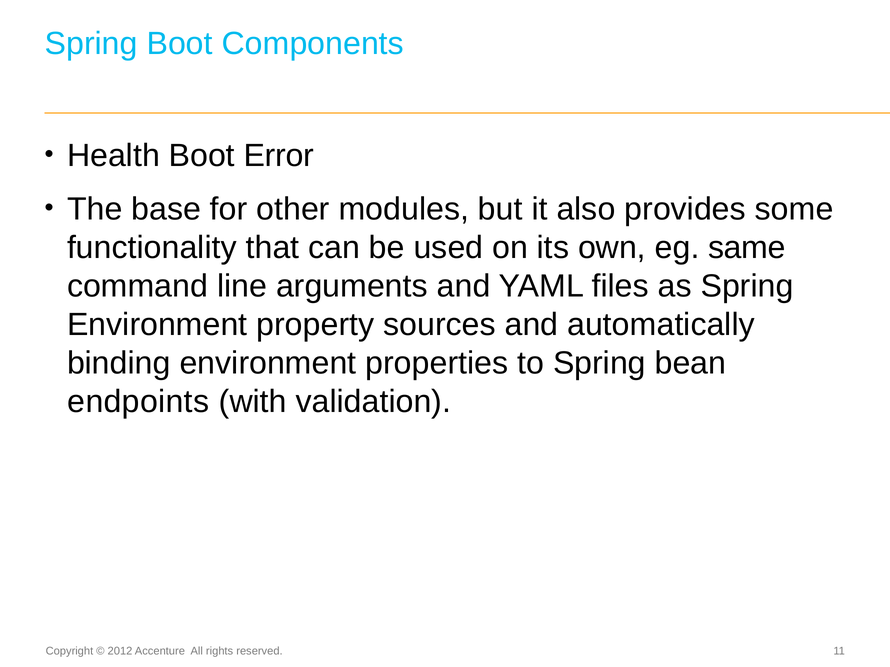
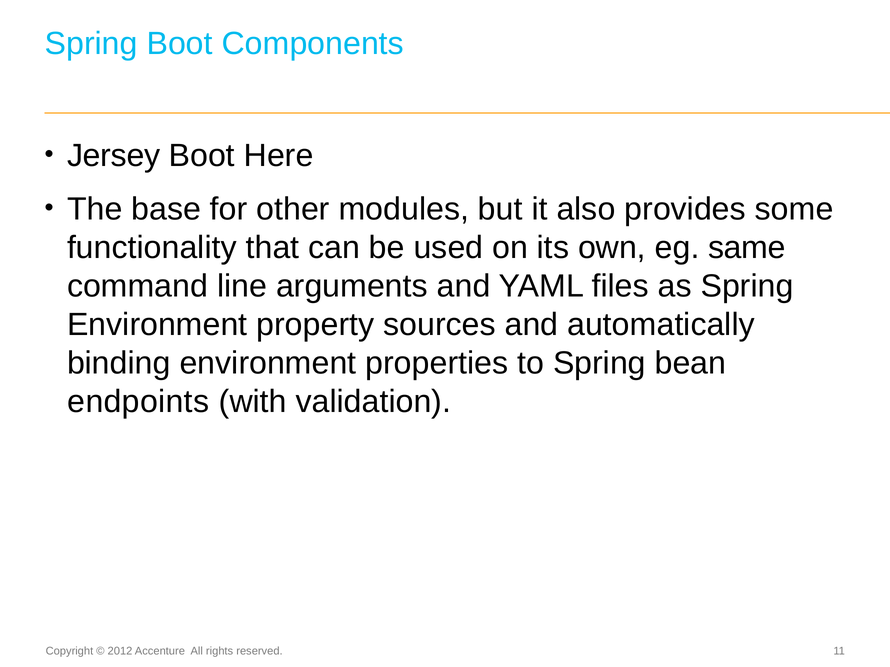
Health: Health -> Jersey
Error: Error -> Here
